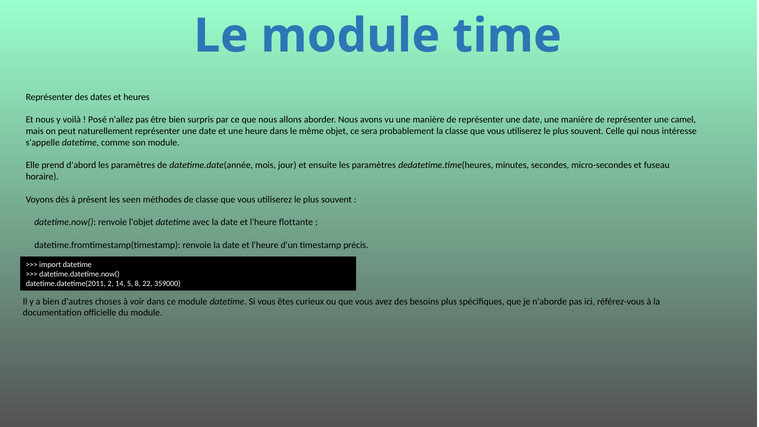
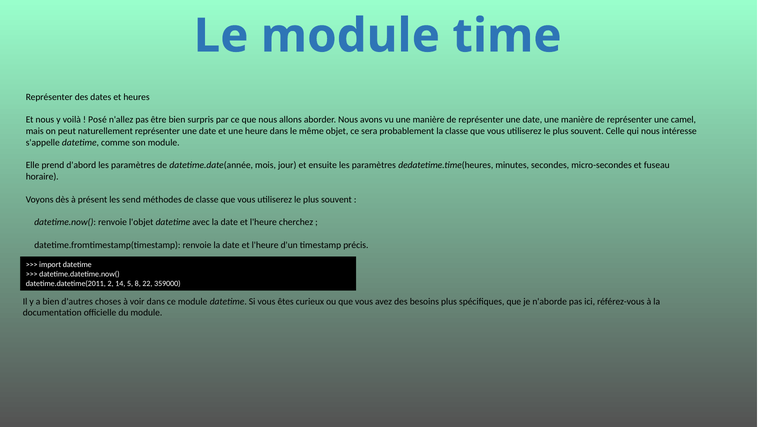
seen: seen -> send
flottante: flottante -> cherchez
